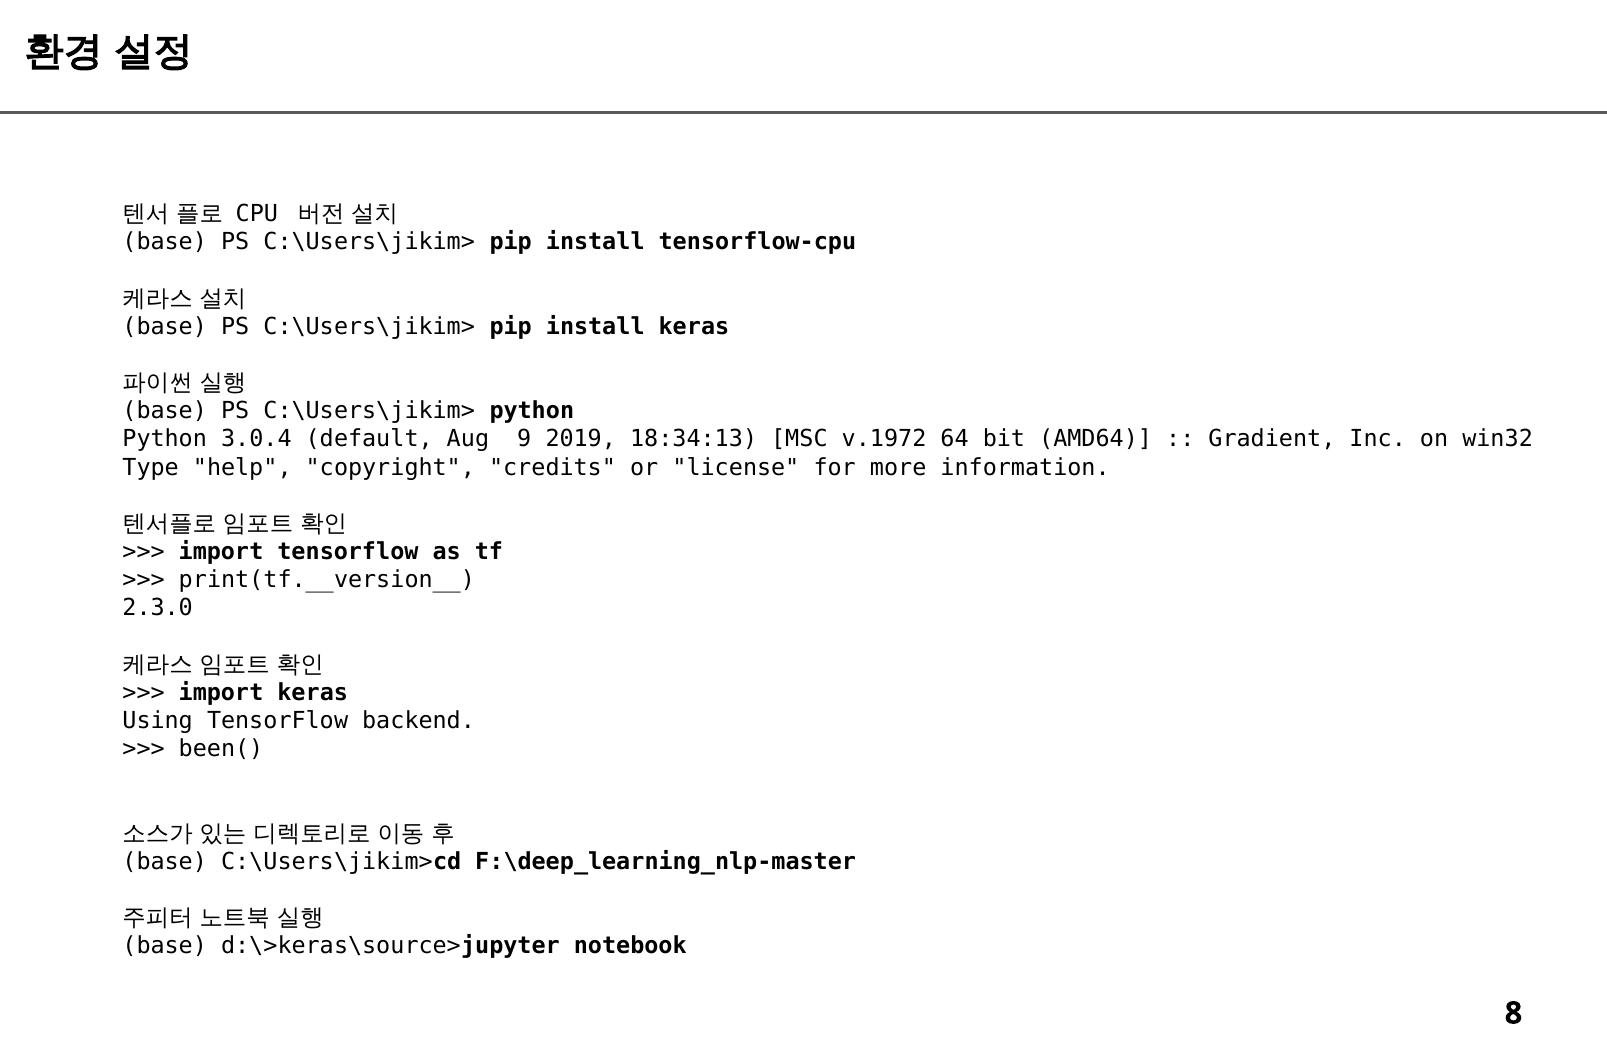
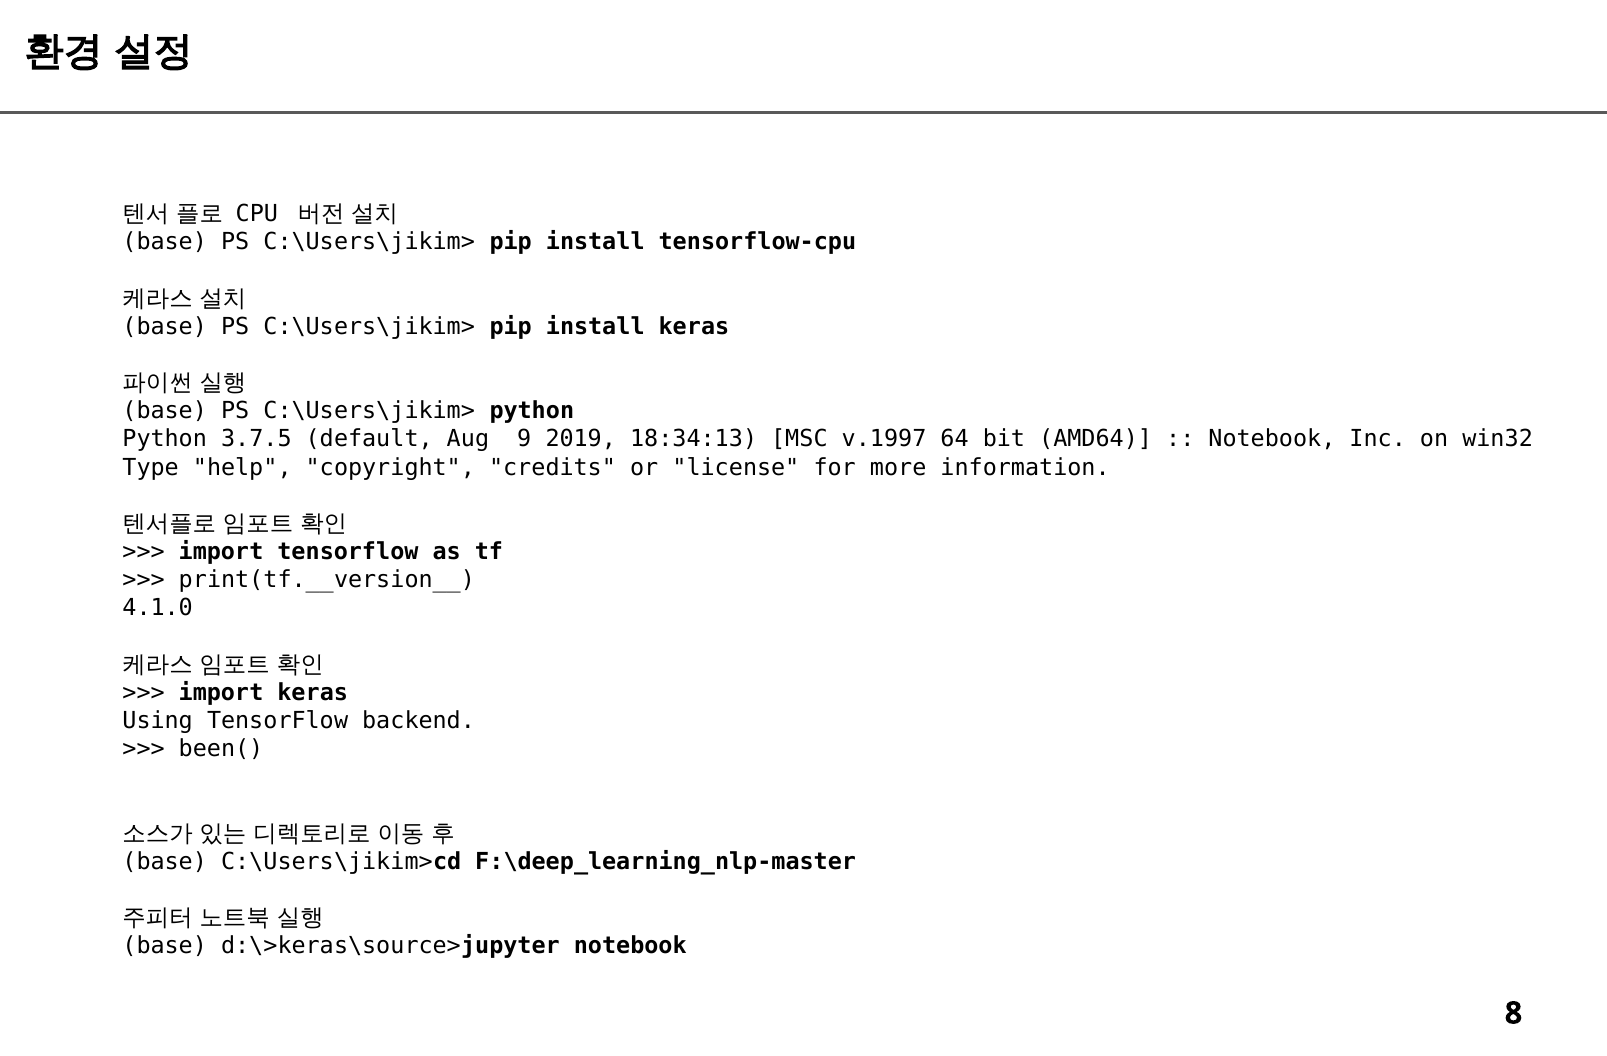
3.0.4: 3.0.4 -> 3.7.5
v.1972: v.1972 -> v.1997
Gradient at (1272, 439): Gradient -> Notebook
2.3.0: 2.3.0 -> 4.1.0
